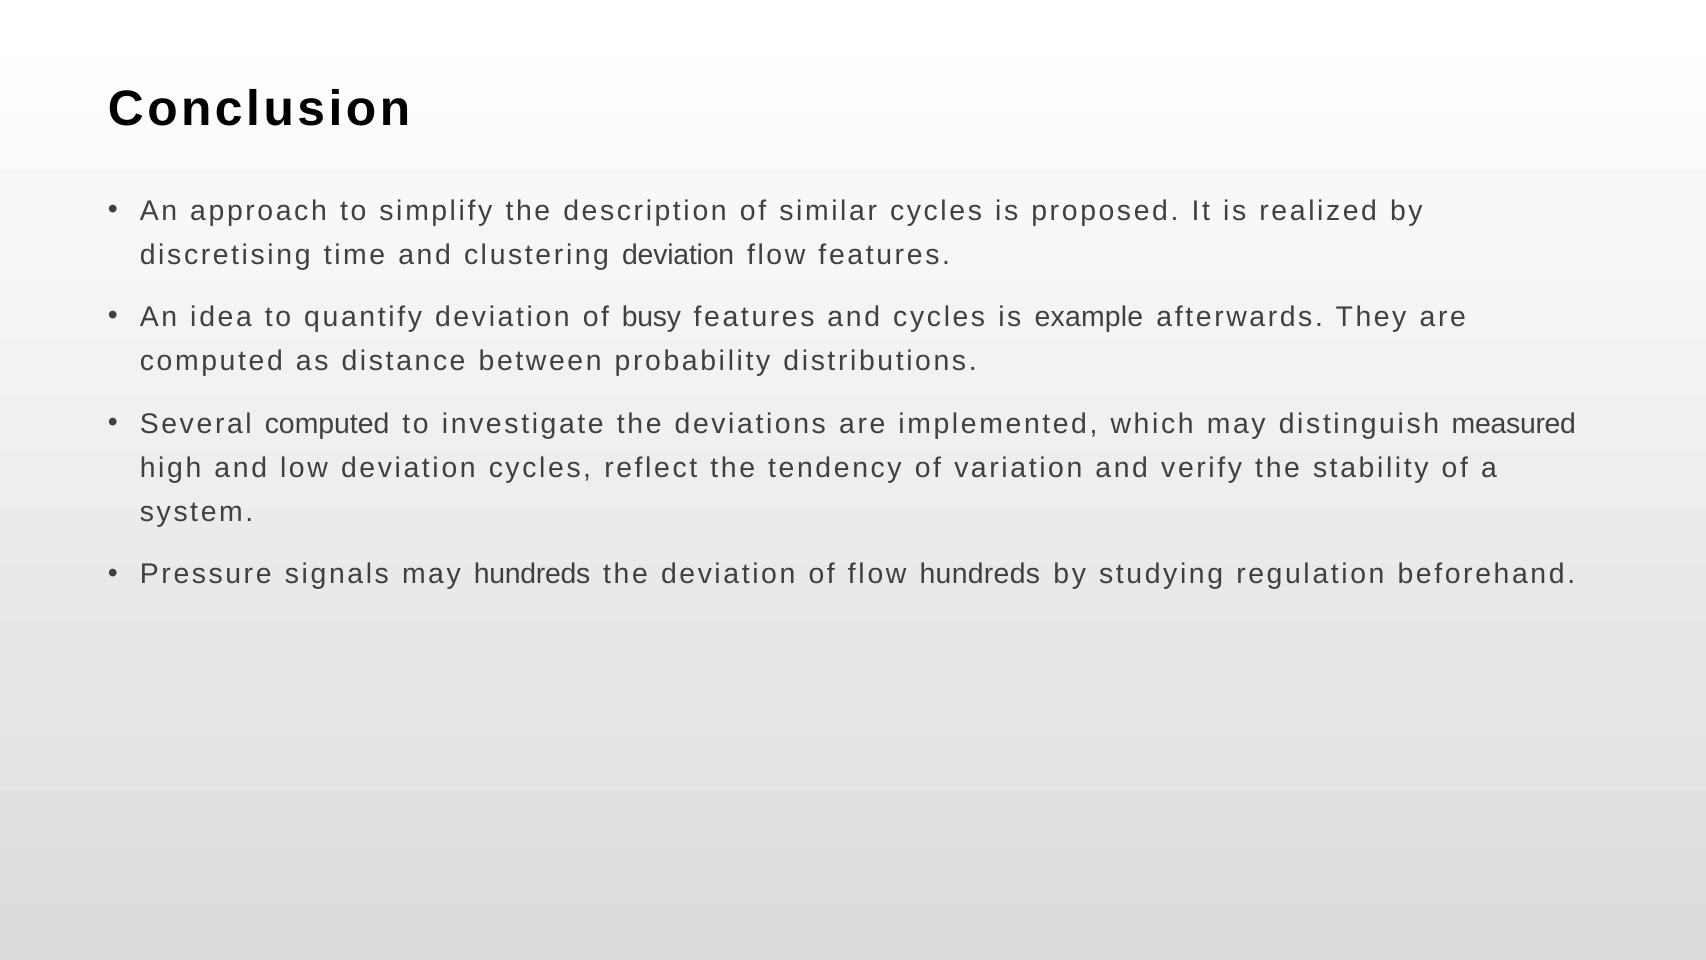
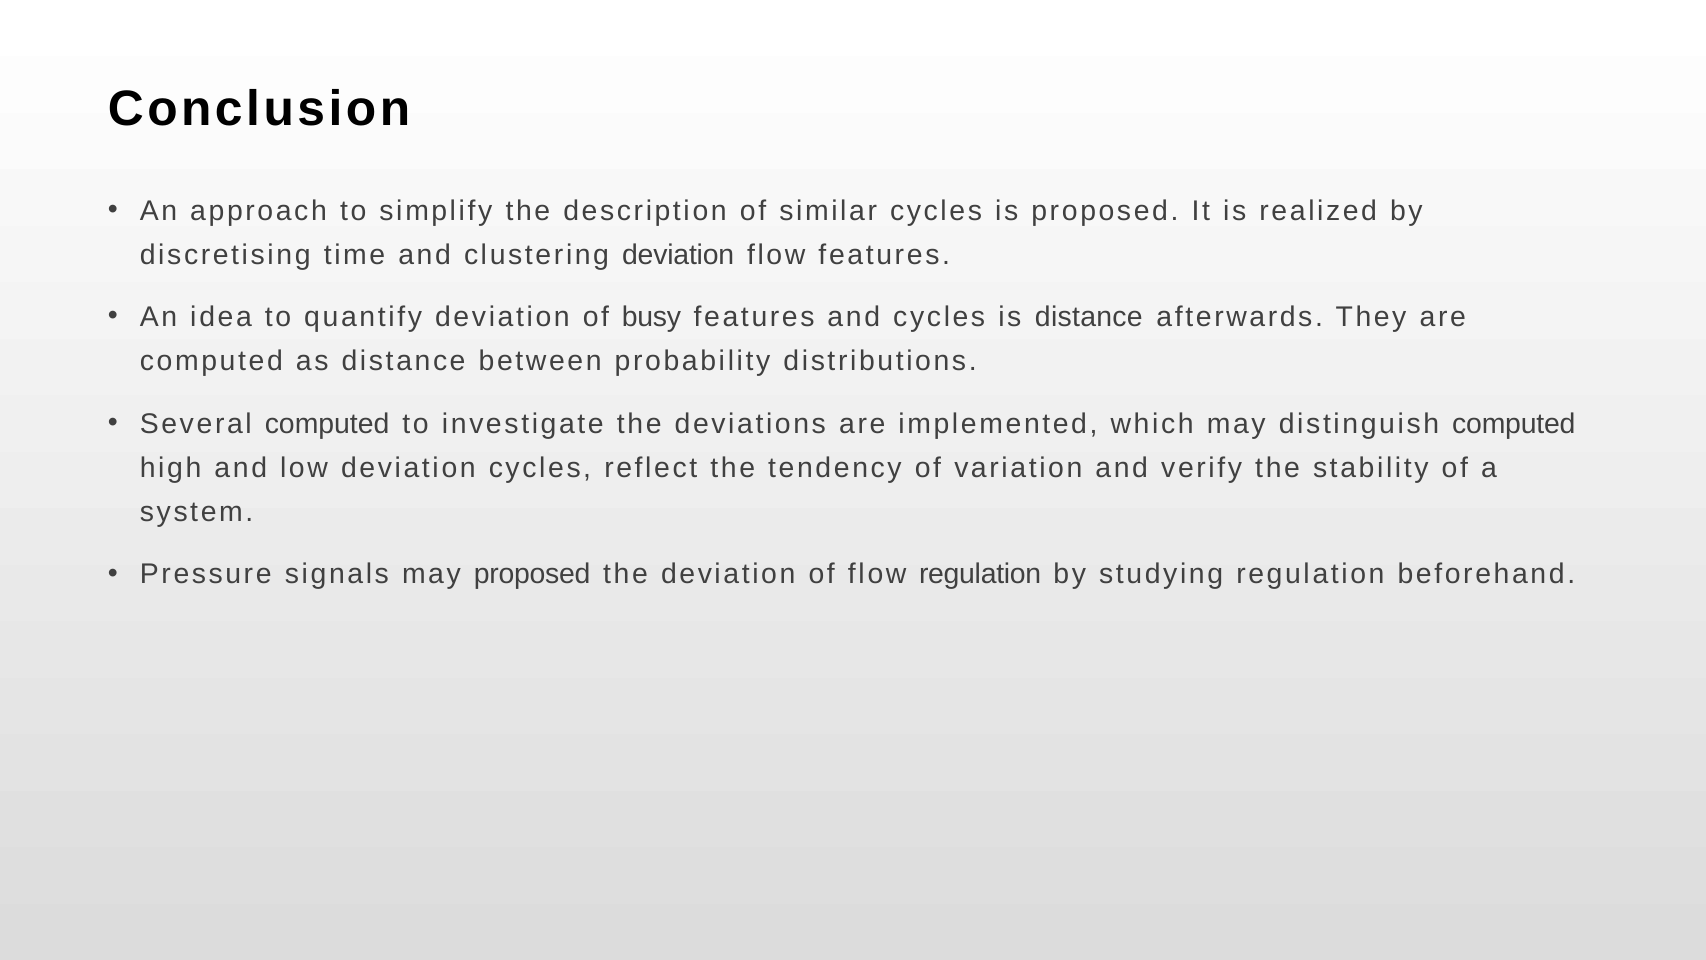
is example: example -> distance
distinguish measured: measured -> computed
may hundreds: hundreds -> proposed
flow hundreds: hundreds -> regulation
